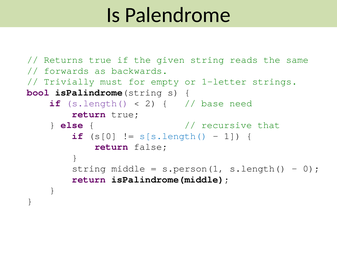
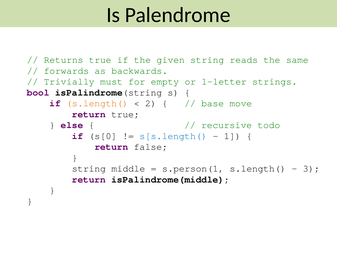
s.length( at (97, 103) colour: purple -> orange
need: need -> move
that: that -> todo
0: 0 -> 3
